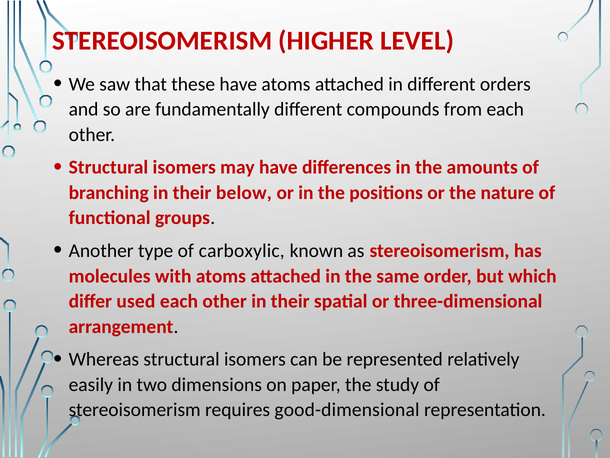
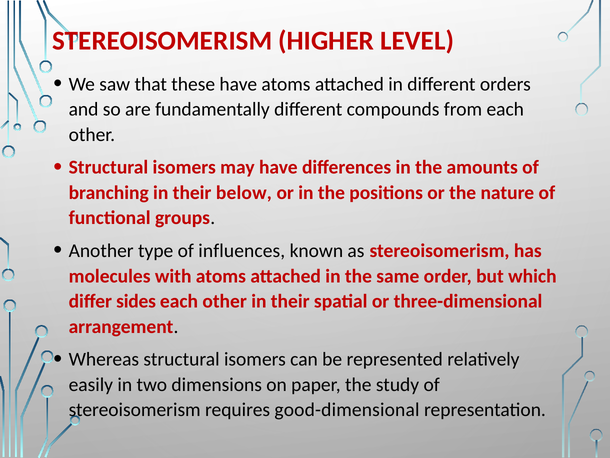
carboxylic: carboxylic -> influences
used: used -> sides
